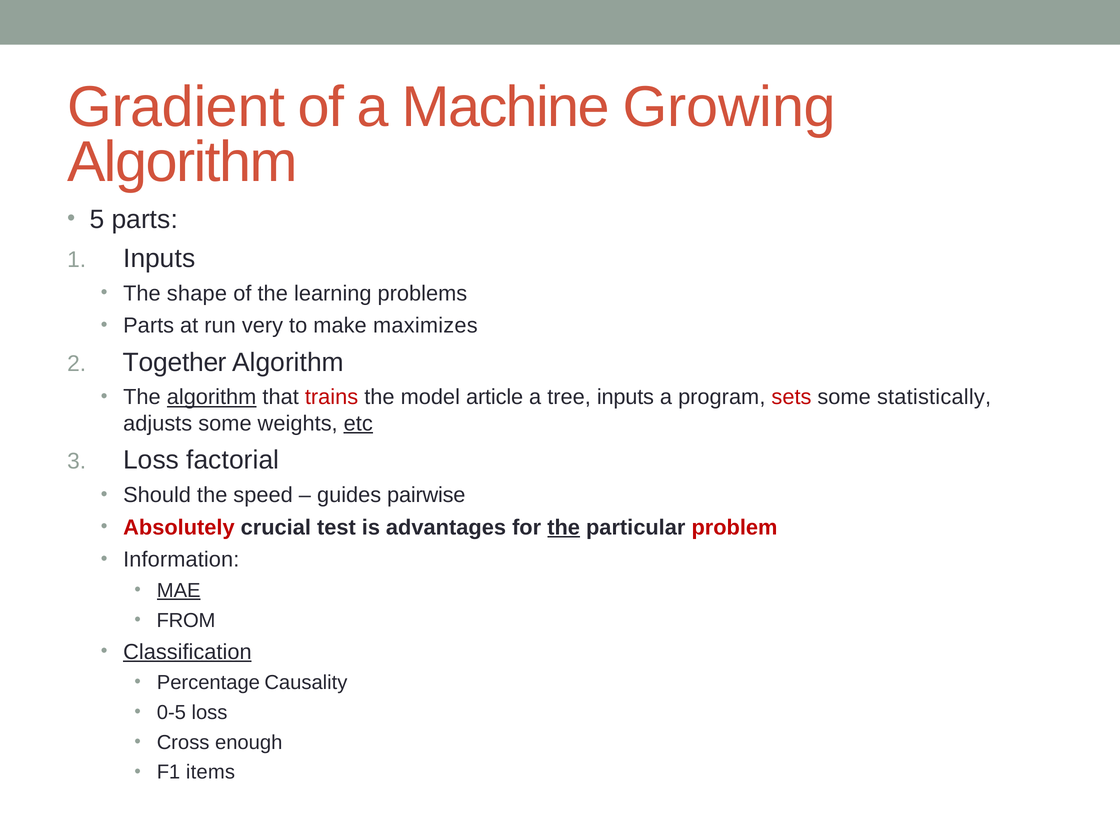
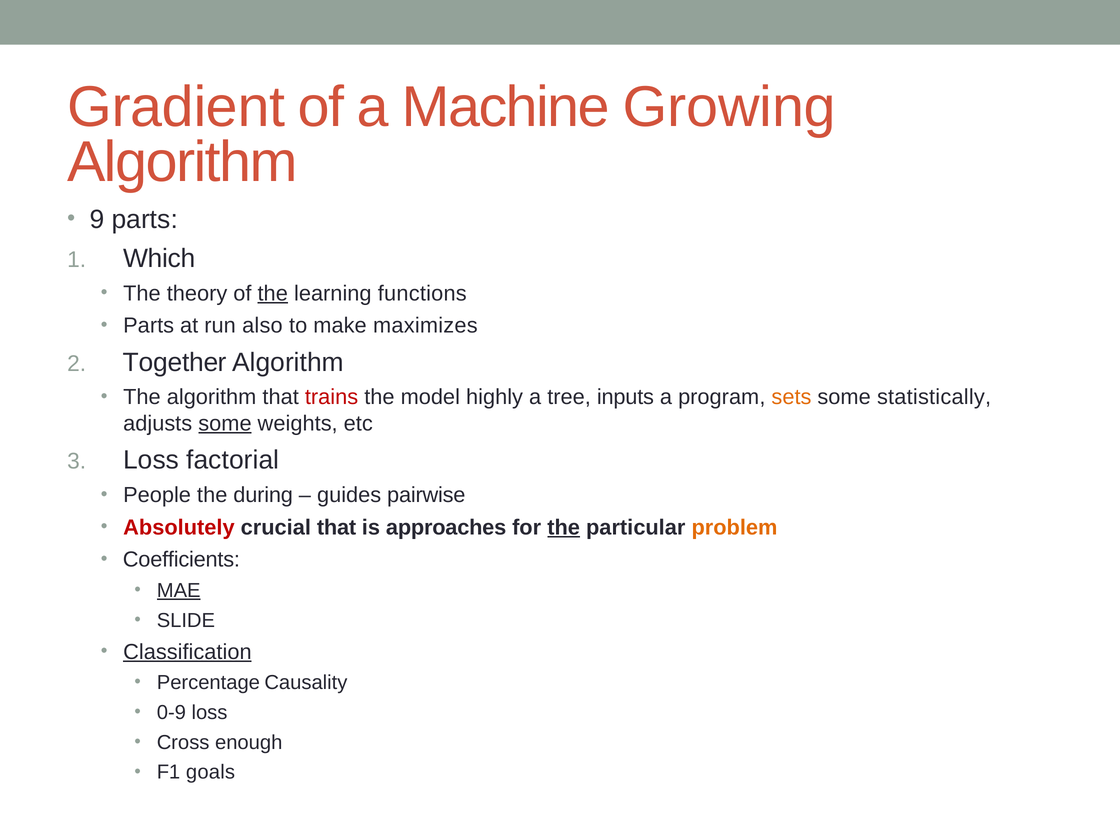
5: 5 -> 9
Inputs at (159, 259): Inputs -> Which
shape: shape -> theory
the at (273, 293) underline: none -> present
problems: problems -> functions
very: very -> also
algorithm at (212, 397) underline: present -> none
article: article -> highly
sets colour: red -> orange
some at (225, 423) underline: none -> present
etc underline: present -> none
Should: Should -> People
speed: speed -> during
crucial test: test -> that
advantages: advantages -> approaches
problem colour: red -> orange
Information: Information -> Coefficients
FROM: FROM -> SLIDE
0-5: 0-5 -> 0-9
items: items -> goals
